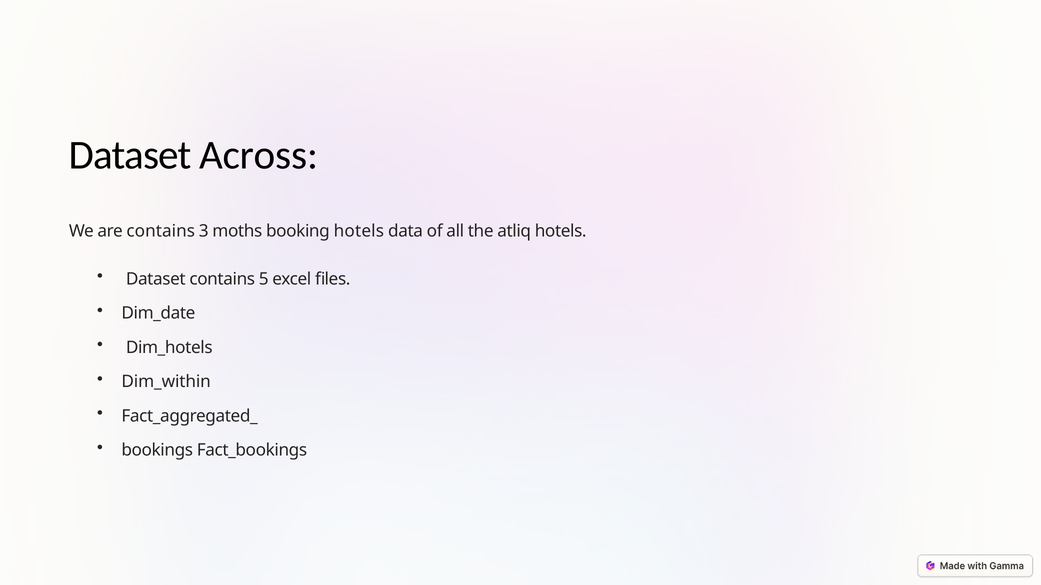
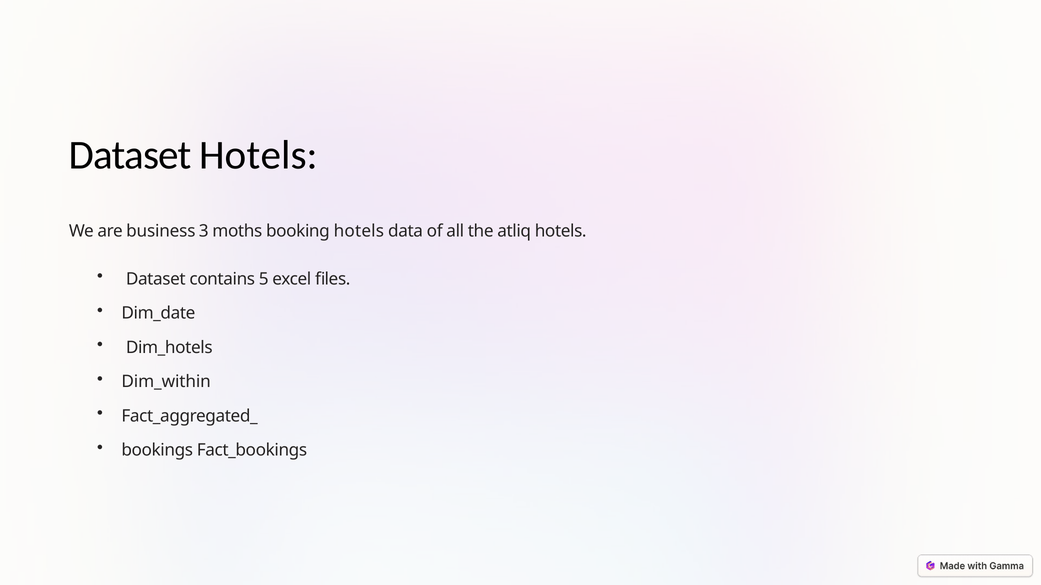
Dataset Across: Across -> Hotels
are contains: contains -> business
